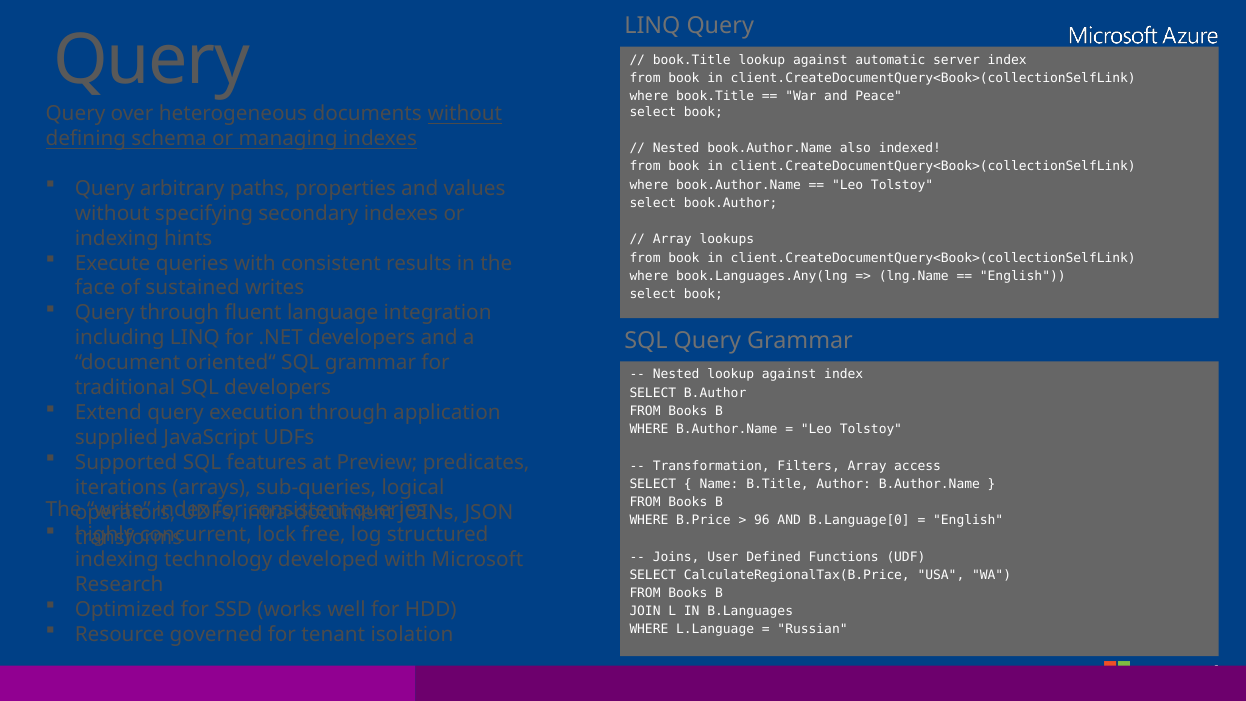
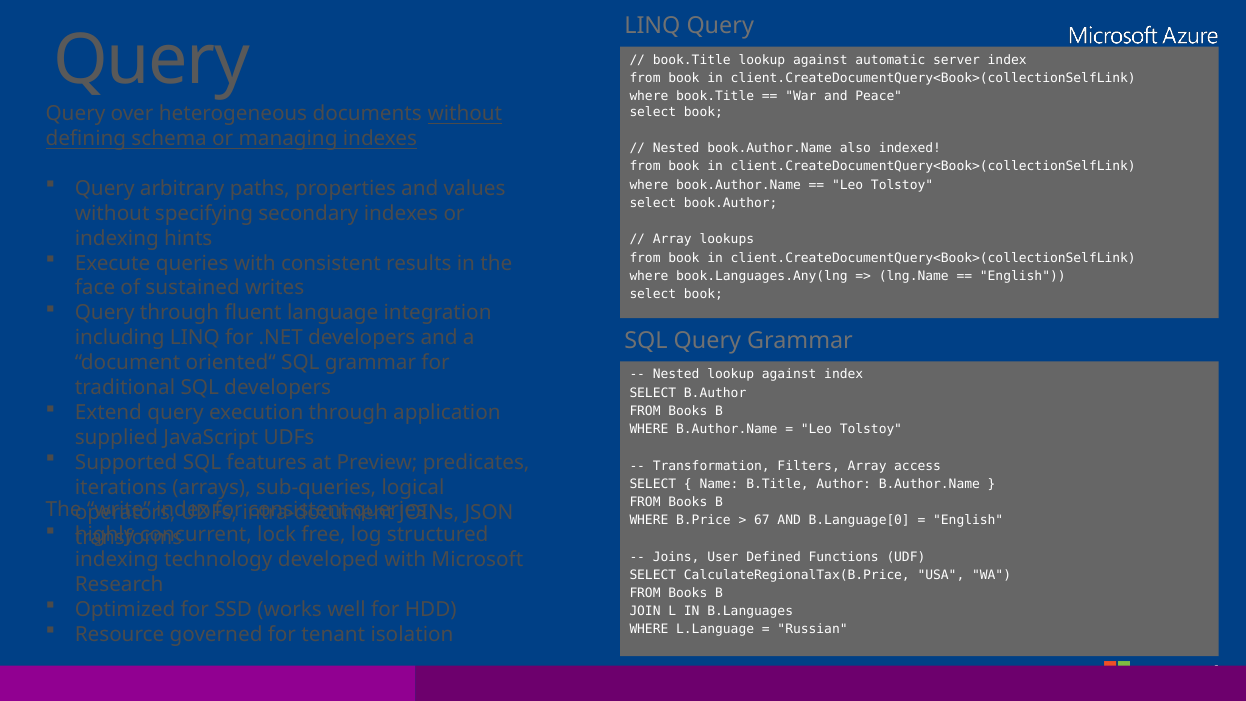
96: 96 -> 67
